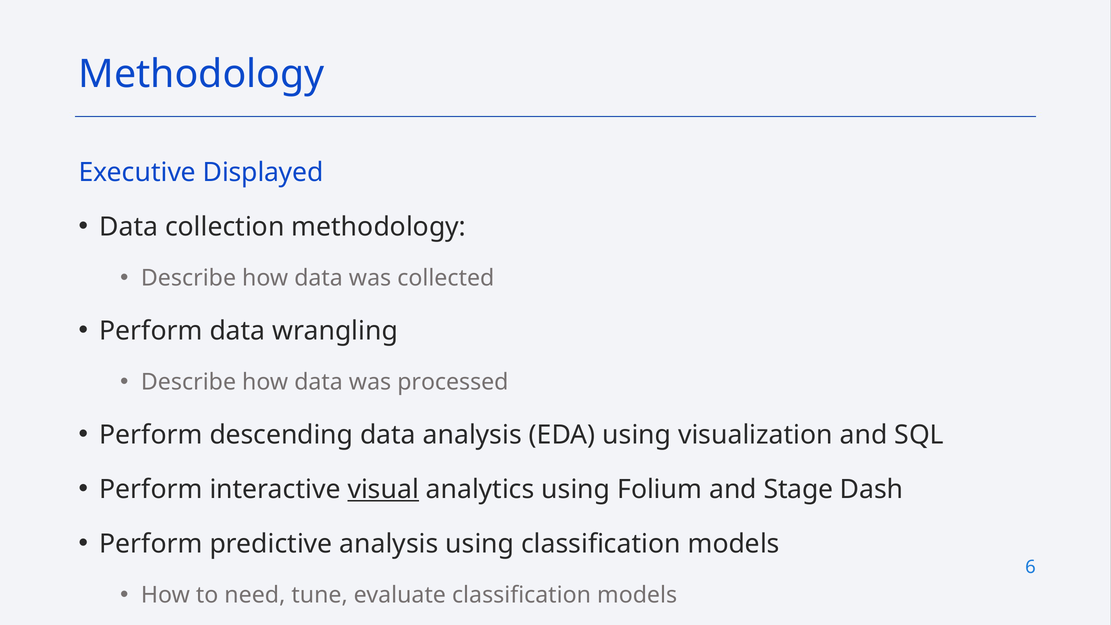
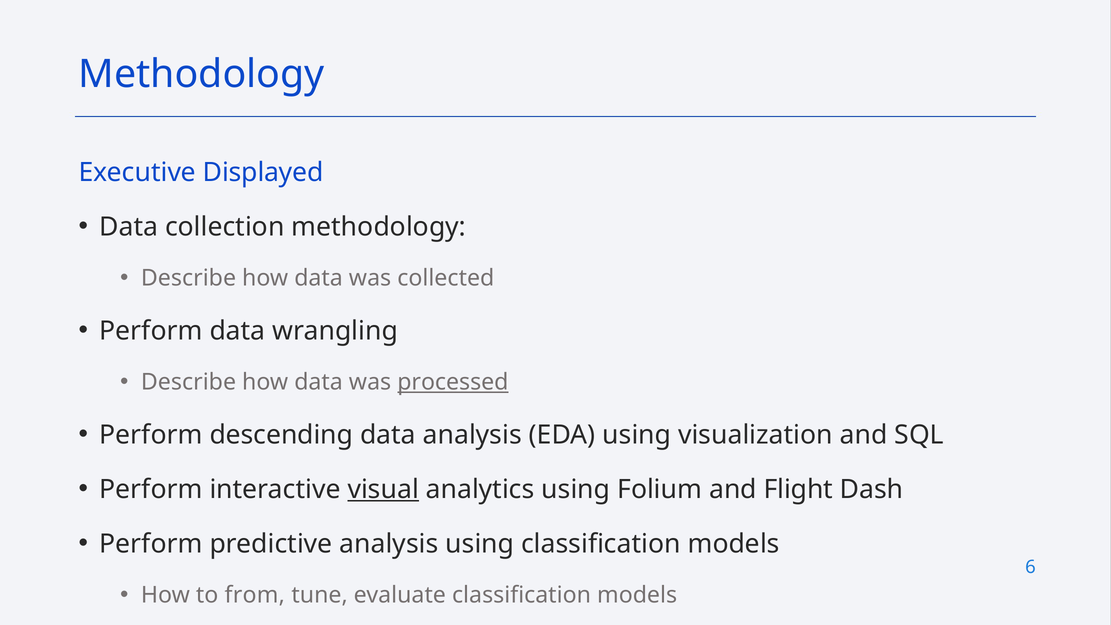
processed underline: none -> present
Stage: Stage -> Flight
need: need -> from
